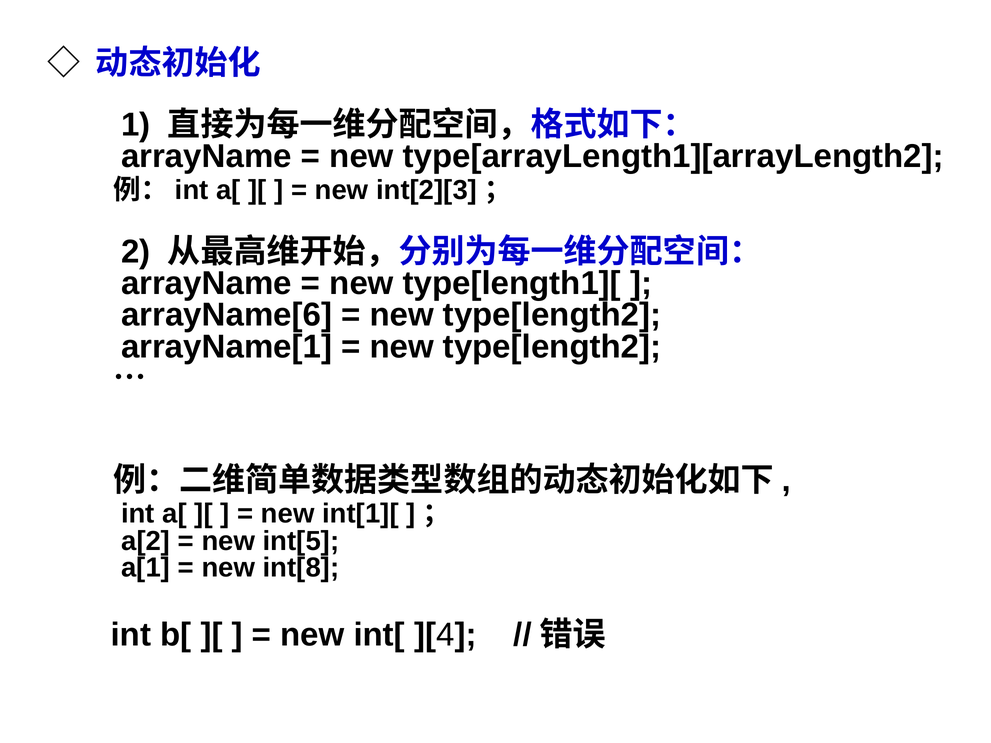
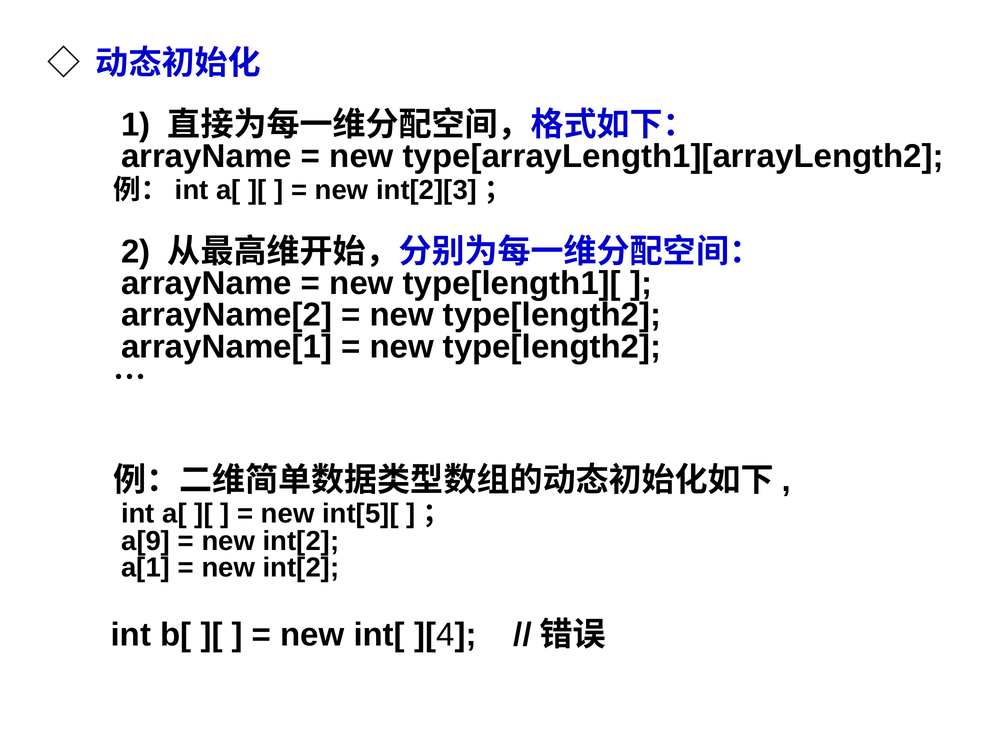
arrayName[6: arrayName[6 -> arrayName[2
int[1][: int[1][ -> int[5][
a[2: a[2 -> a[9
int[5 at (301, 541): int[5 -> int[2
int[8 at (301, 568): int[8 -> int[2
